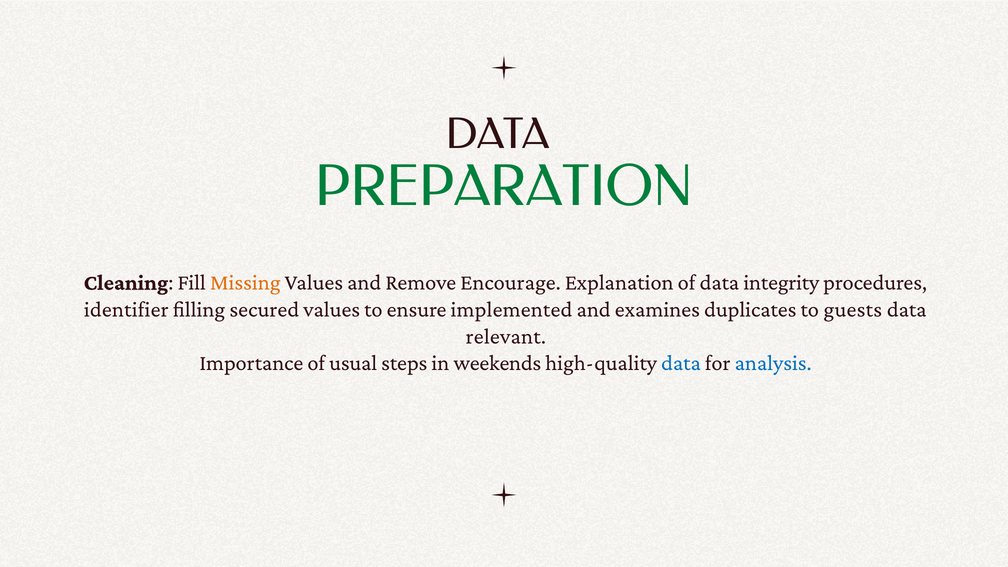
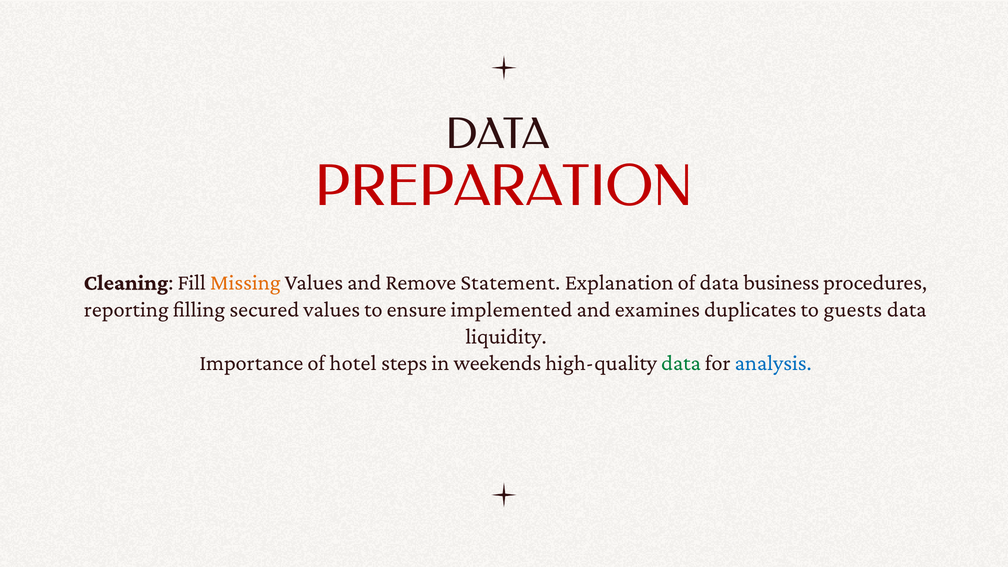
PREPARATION colour: green -> red
Encourage: Encourage -> Statement
integrity: integrity -> business
identifier: identifier -> reporting
relevant: relevant -> liquidity
usual: usual -> hotel
data at (681, 363) colour: blue -> green
